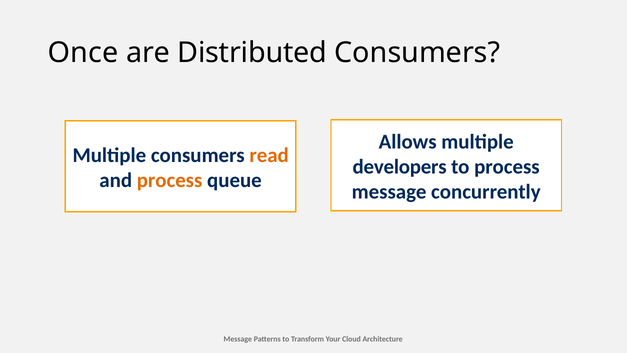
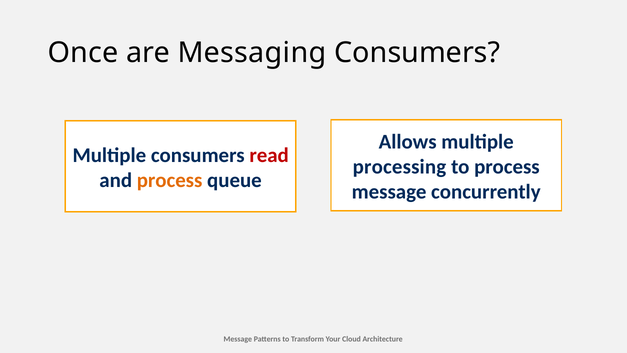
Distributed: Distributed -> Messaging
read colour: orange -> red
developers: developers -> processing
